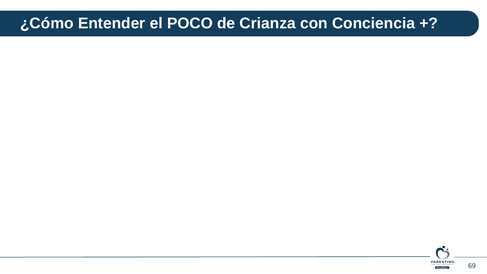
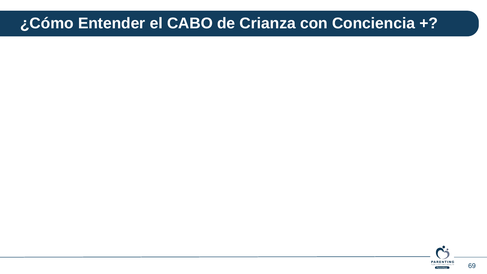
POCO: POCO -> CABO
